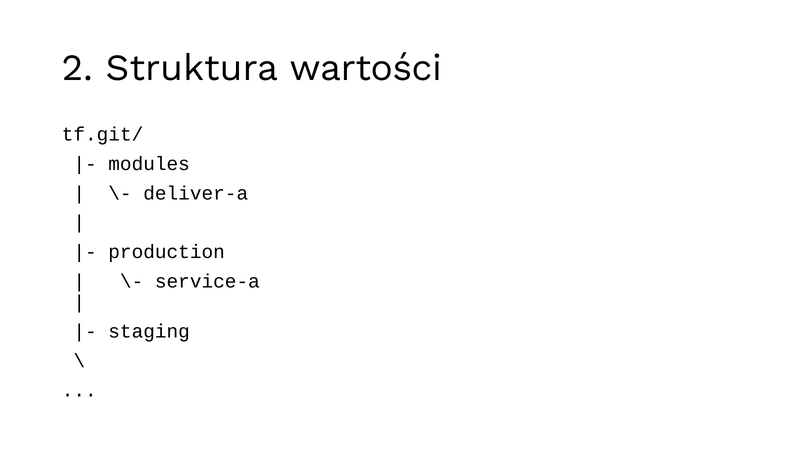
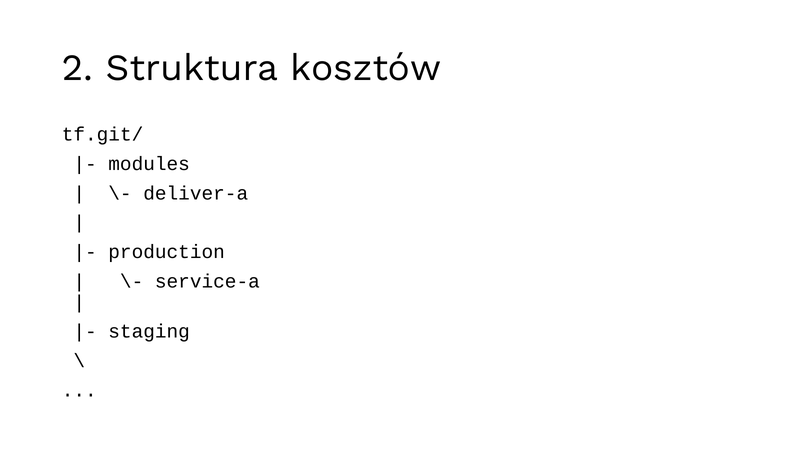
wartości: wartości -> kosztów
